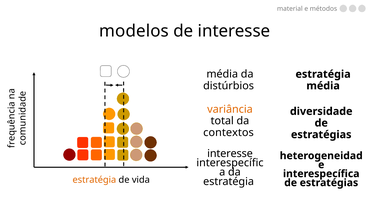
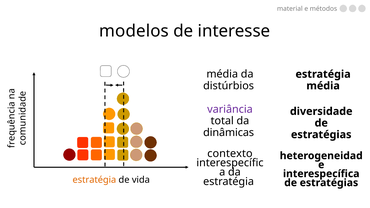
variância colour: orange -> purple
contextos: contextos -> dinâmicas
interesse at (230, 154): interesse -> contexto
